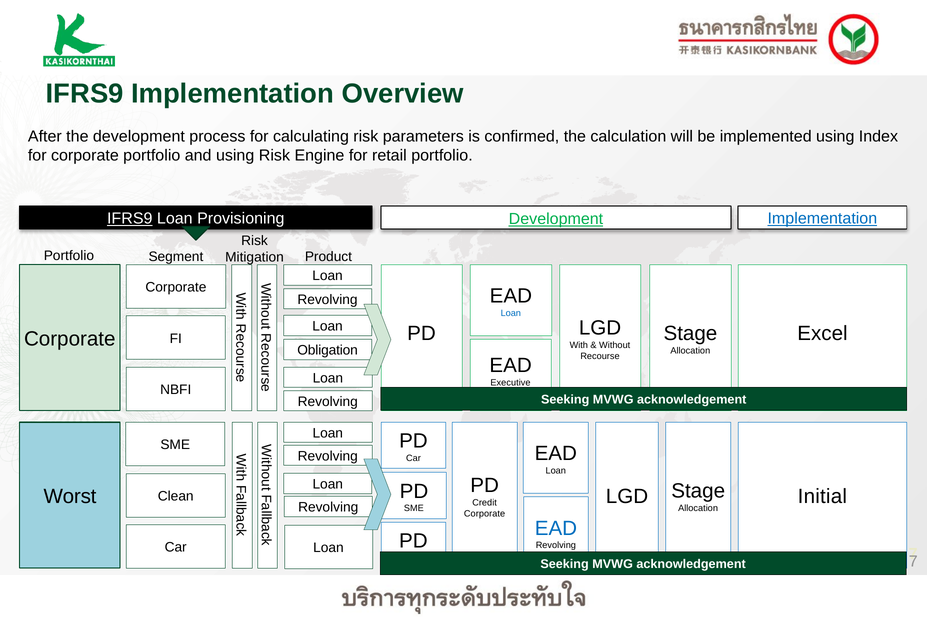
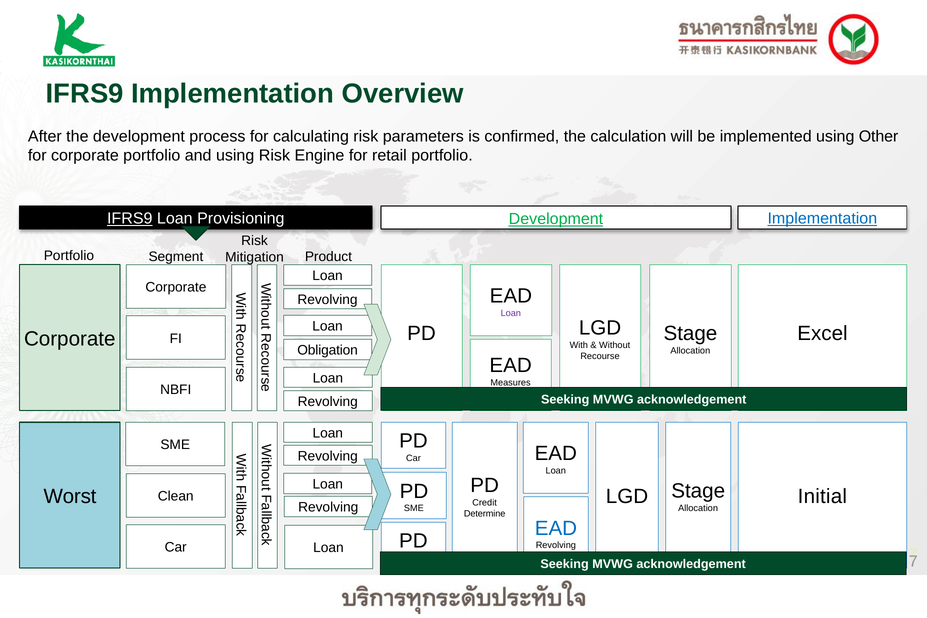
Index: Index -> Other
Loan at (511, 313) colour: blue -> purple
Executive: Executive -> Measures
Corporate at (485, 514): Corporate -> Determine
